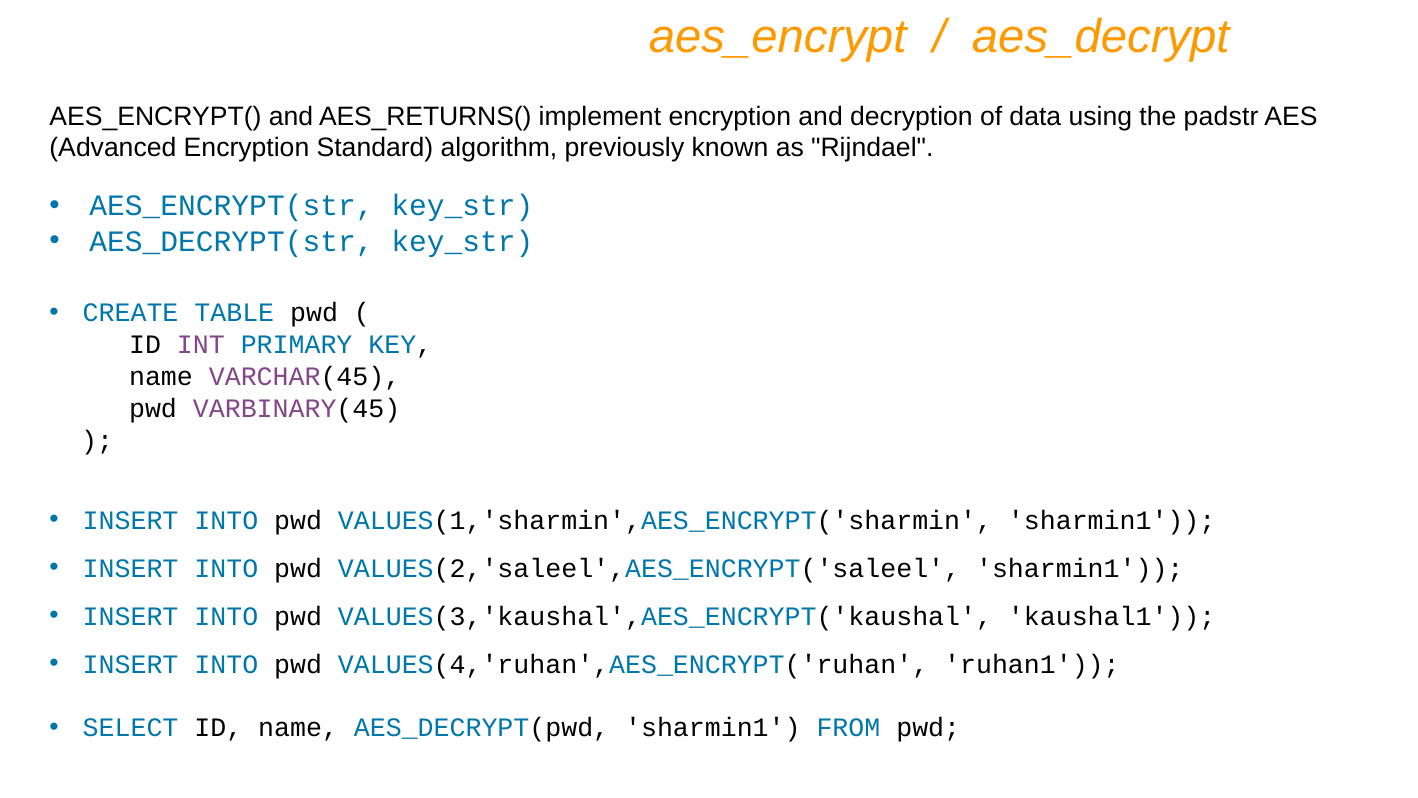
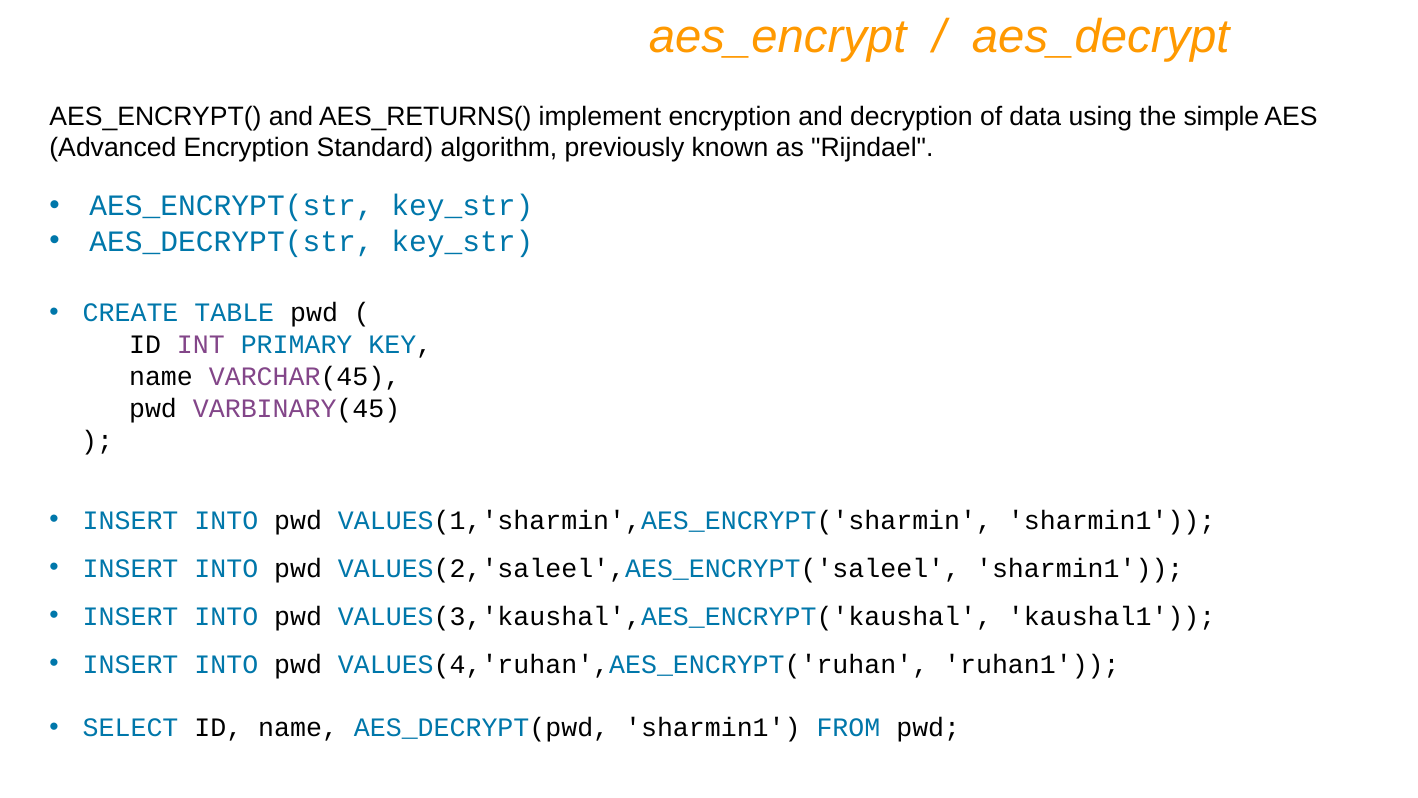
padstr: padstr -> simple
